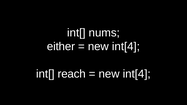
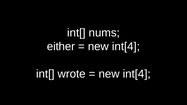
reach: reach -> wrote
